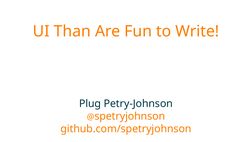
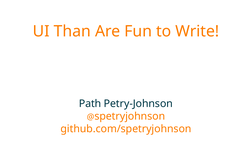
Plug: Plug -> Path
